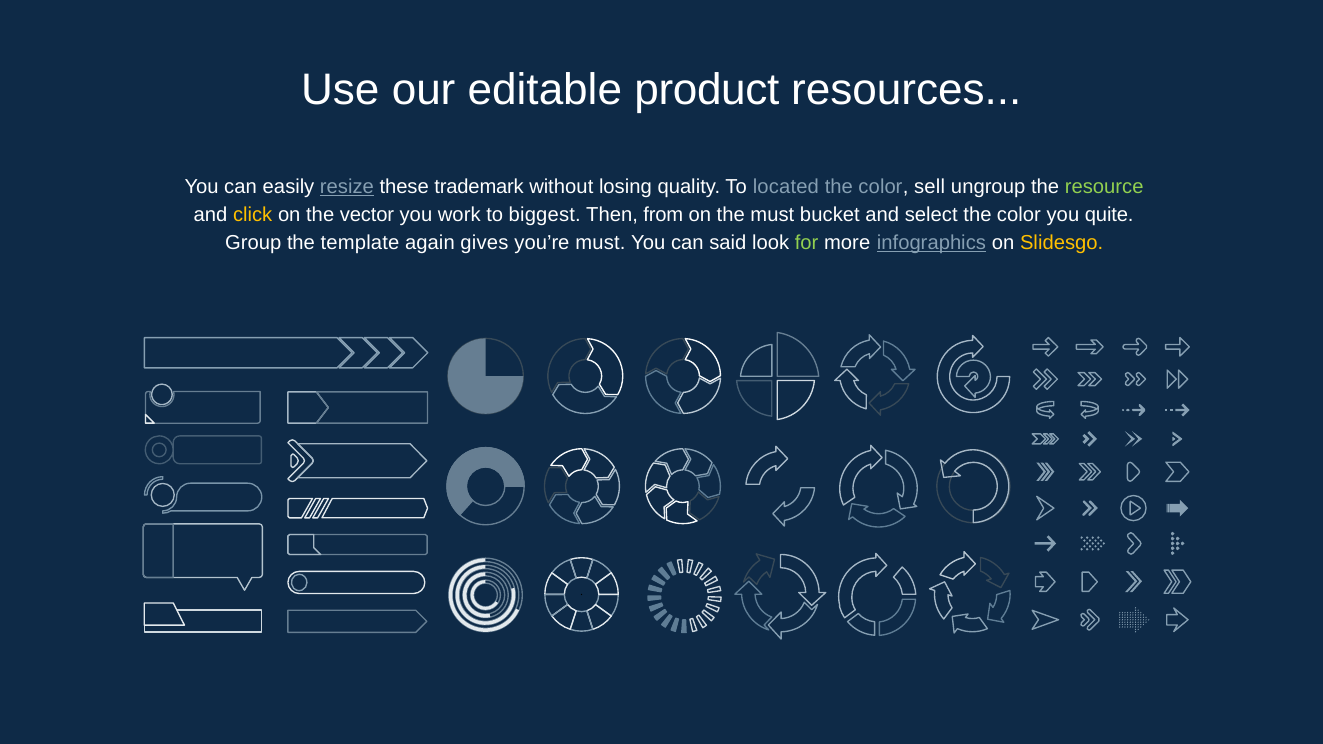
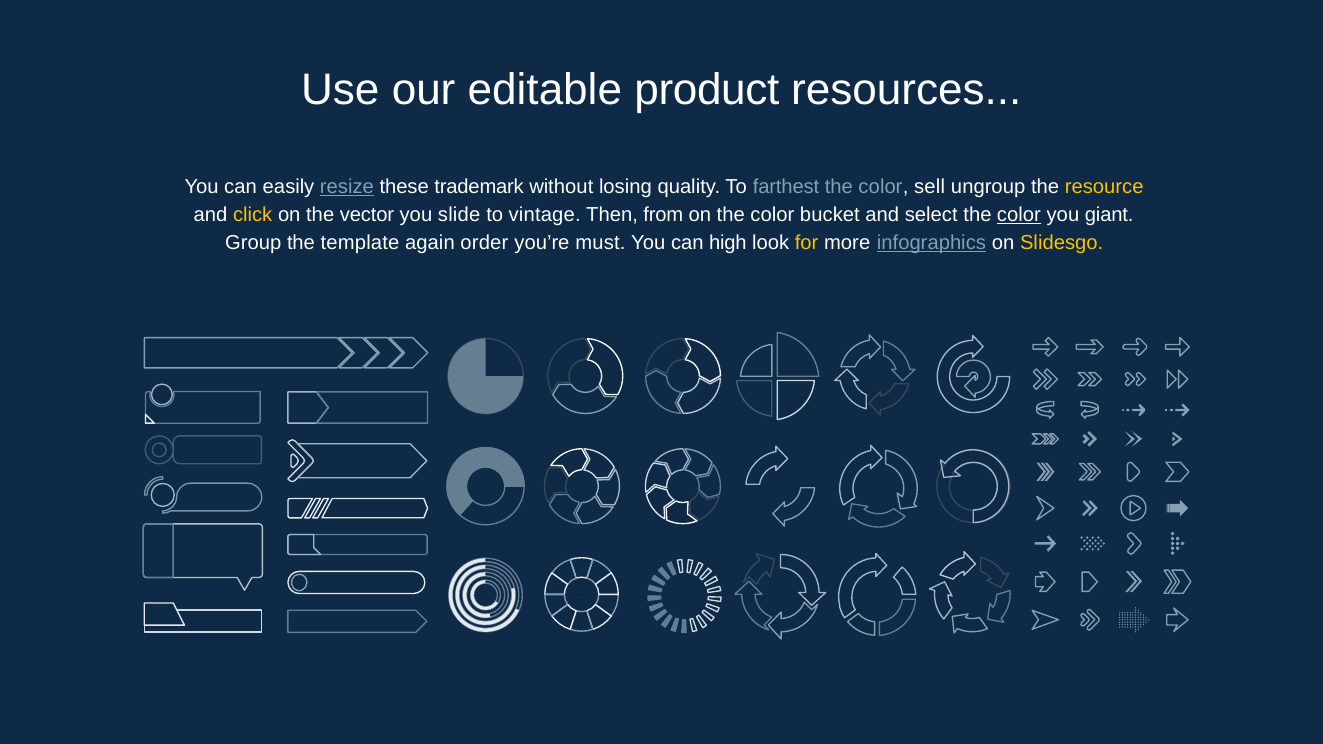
located: located -> farthest
resource colour: light green -> yellow
work: work -> slide
biggest: biggest -> vintage
on the must: must -> color
color at (1019, 215) underline: none -> present
quite: quite -> giant
gives: gives -> order
said: said -> high
for colour: light green -> yellow
